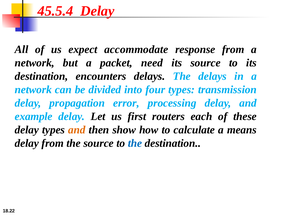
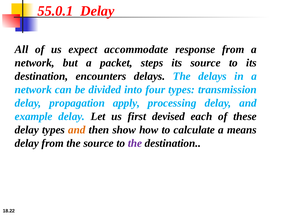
45.5.4: 45.5.4 -> 55.0.1
need: need -> steps
error: error -> apply
routers: routers -> devised
the at (135, 143) colour: blue -> purple
